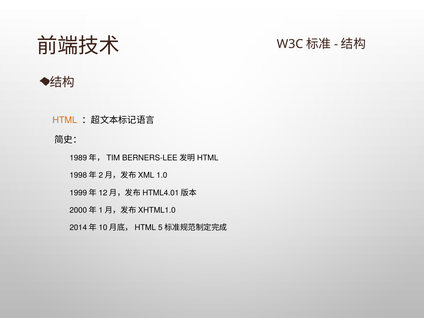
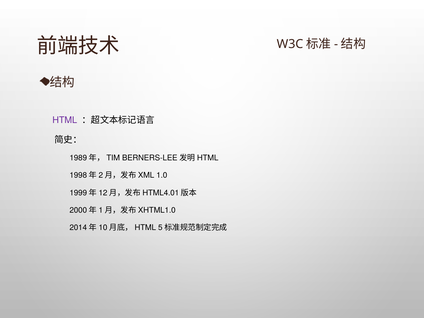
HTML colour: orange -> purple
